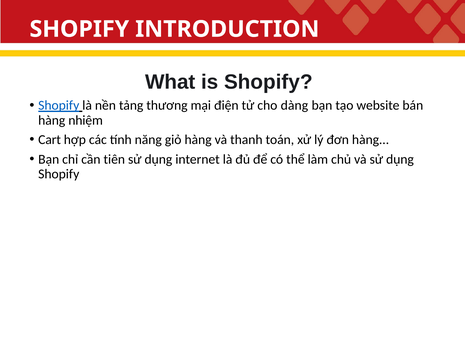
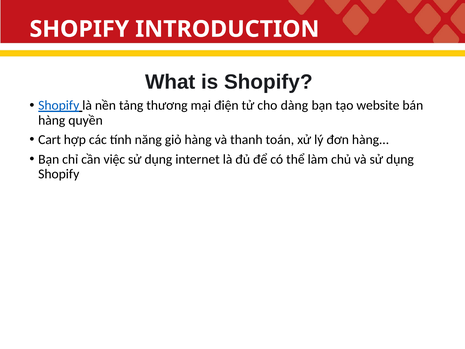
nhiệm: nhiệm -> quyền
tiên: tiên -> việc
